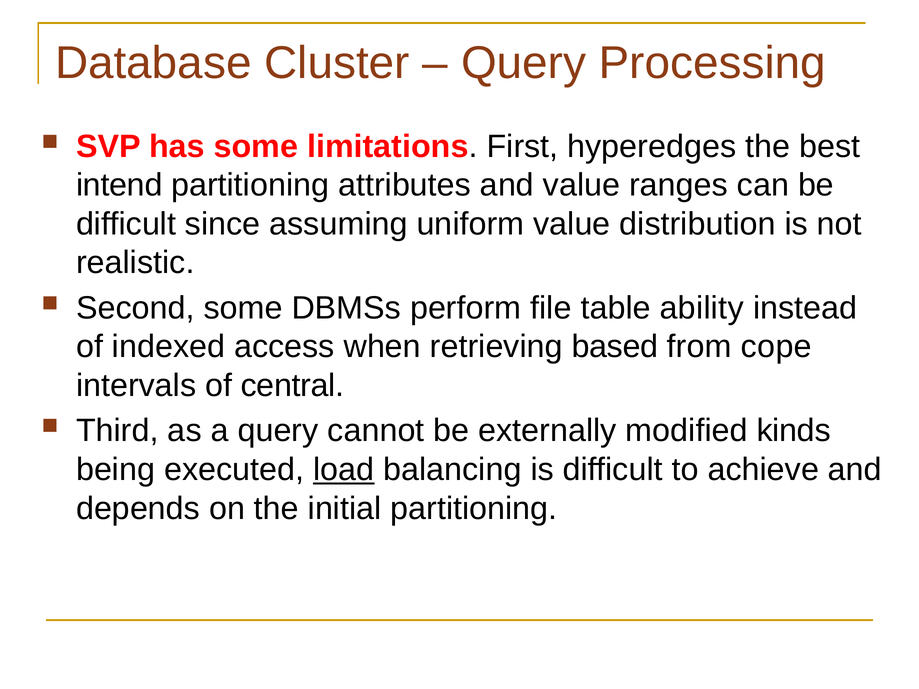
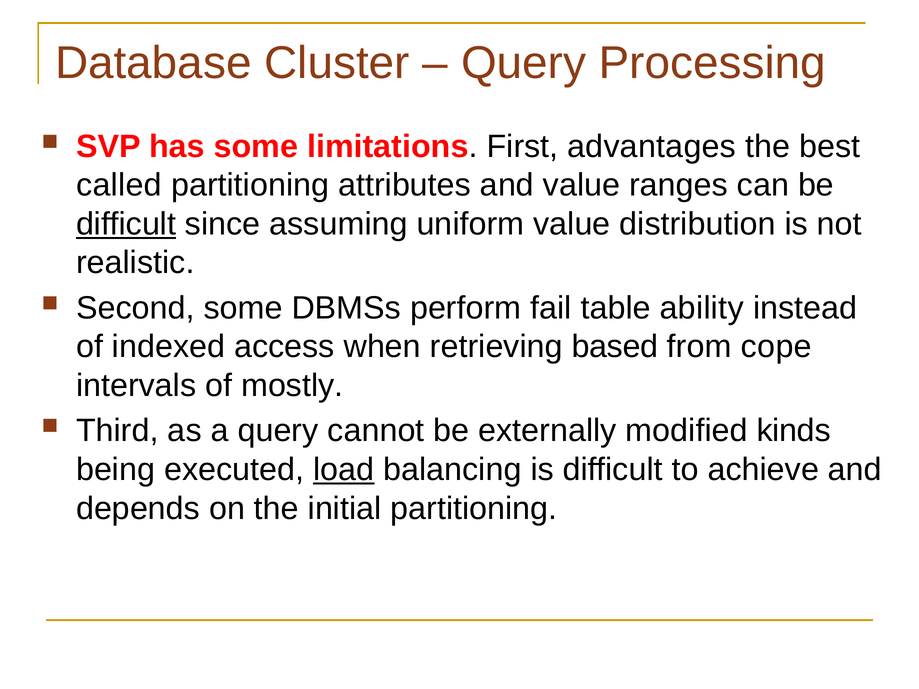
hyperedges: hyperedges -> advantages
intend: intend -> called
difficult at (126, 224) underline: none -> present
file: file -> fail
central: central -> mostly
